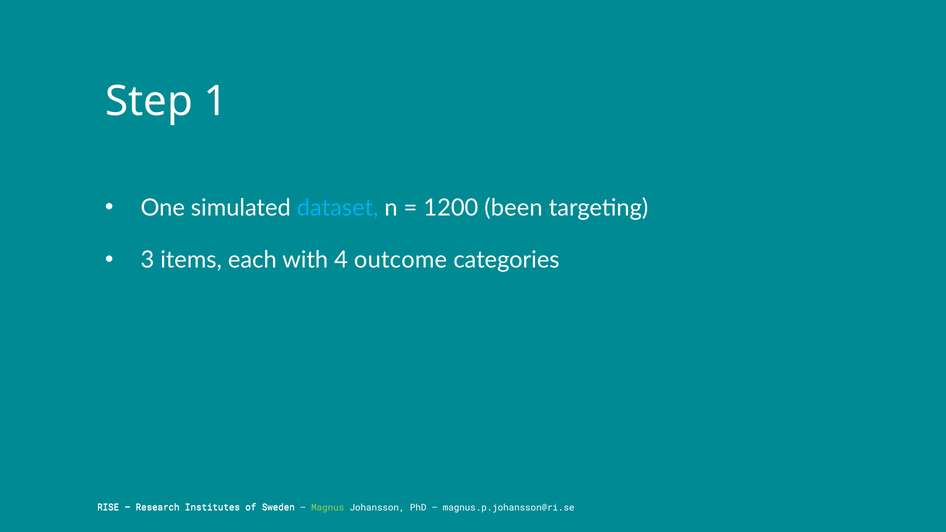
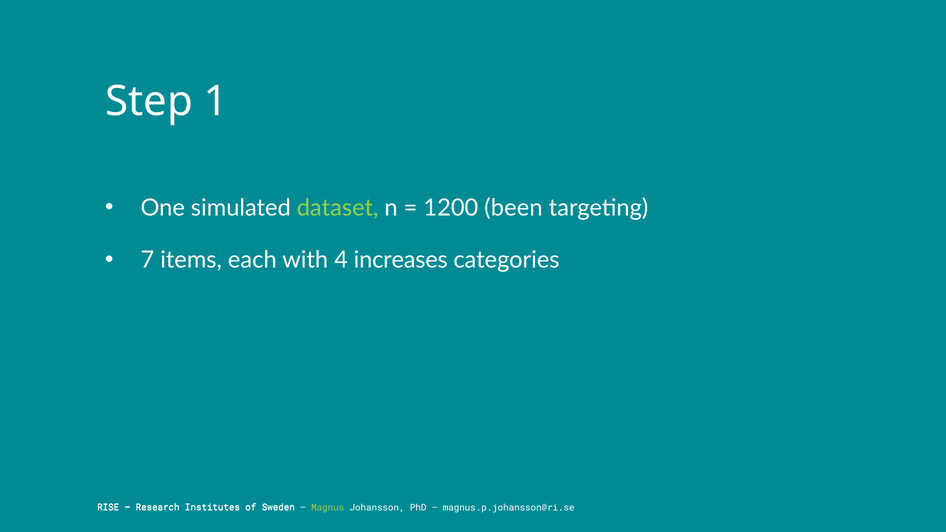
dataset colour: light blue -> light green
3: 3 -> 7
outcome: outcome -> increases
